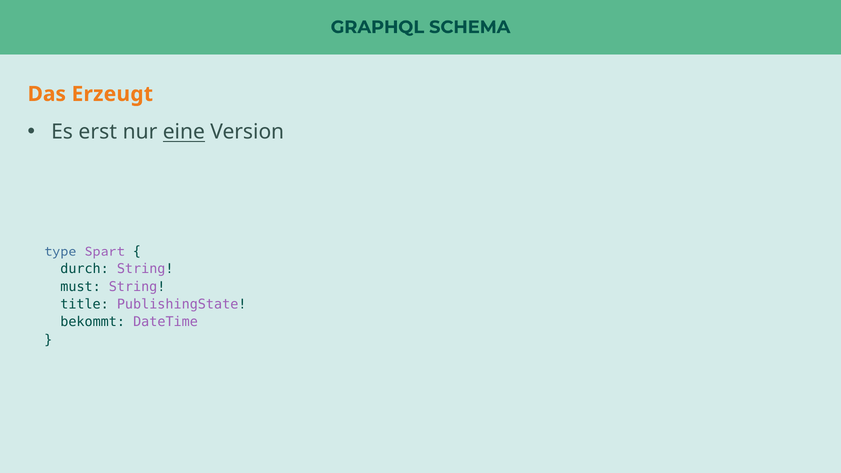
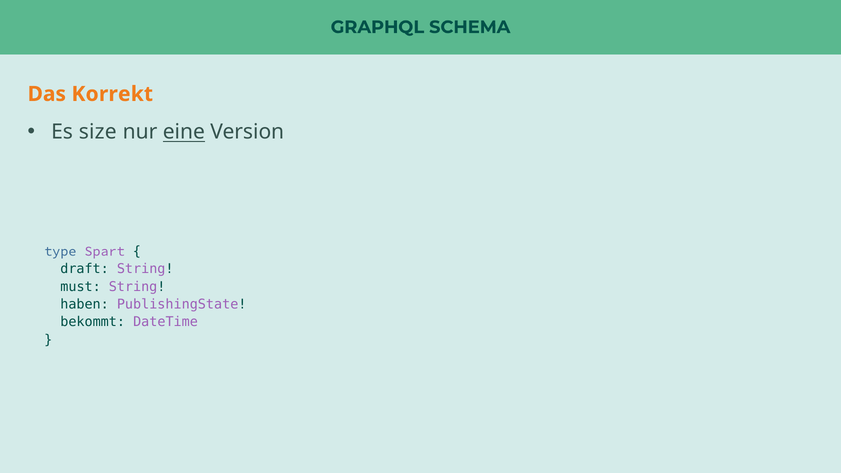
Erzeugt: Erzeugt -> Korrekt
erst: erst -> size
durch: durch -> draft
title: title -> haben
